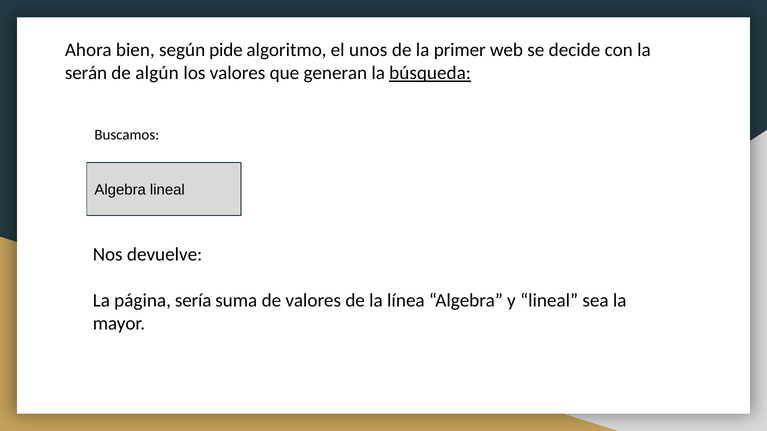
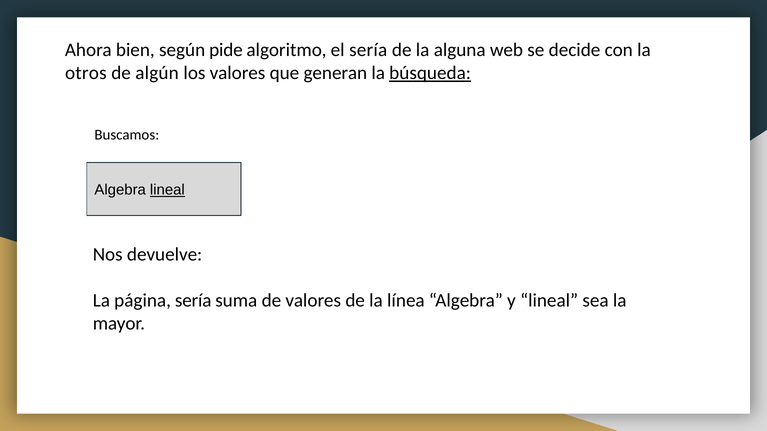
el unos: unos -> sería
primer: primer -> alguna
serán: serán -> otros
lineal at (167, 190) underline: none -> present
